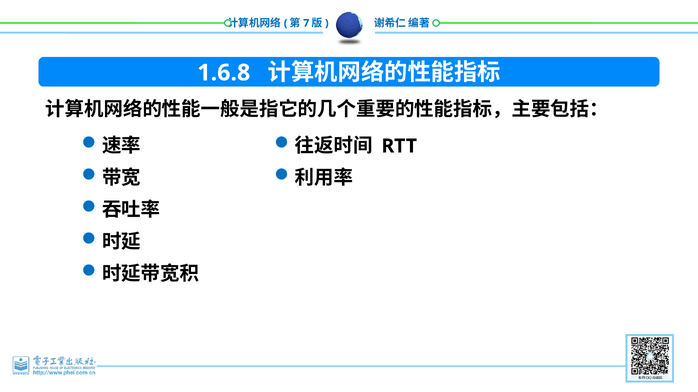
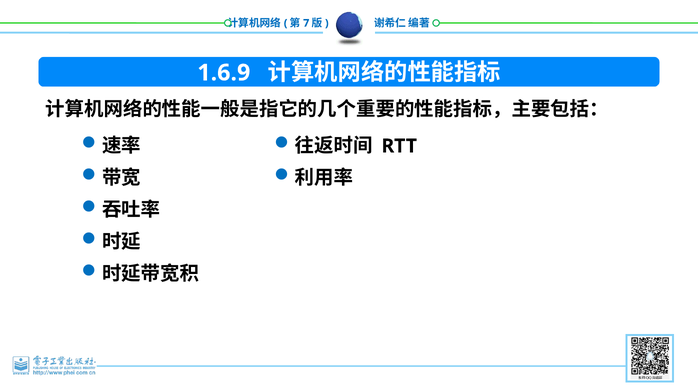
1.6.8: 1.6.8 -> 1.6.9
